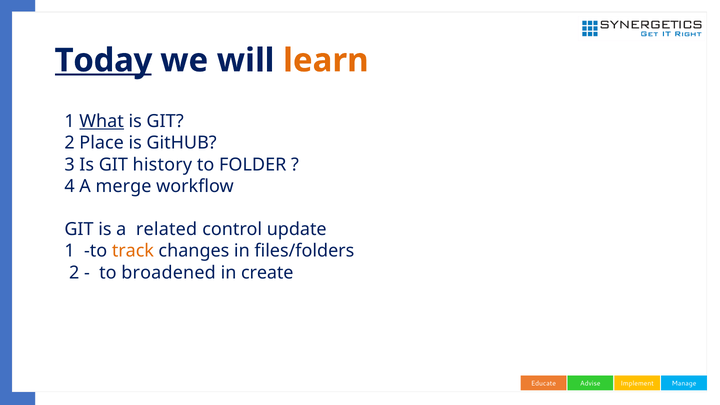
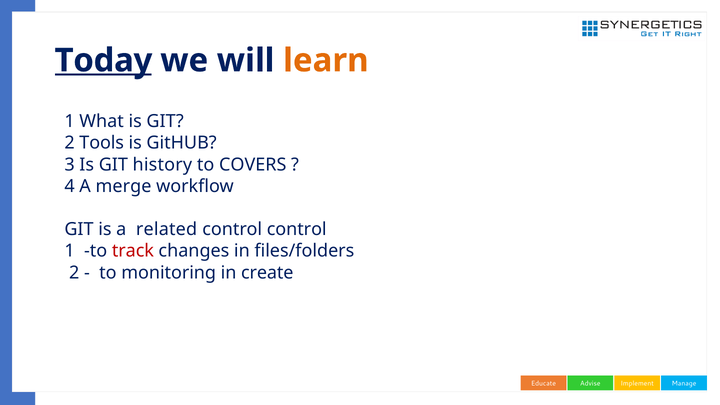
What underline: present -> none
Place: Place -> Tools
FOLDER: FOLDER -> COVERS
control update: update -> control
track colour: orange -> red
broadened: broadened -> monitoring
